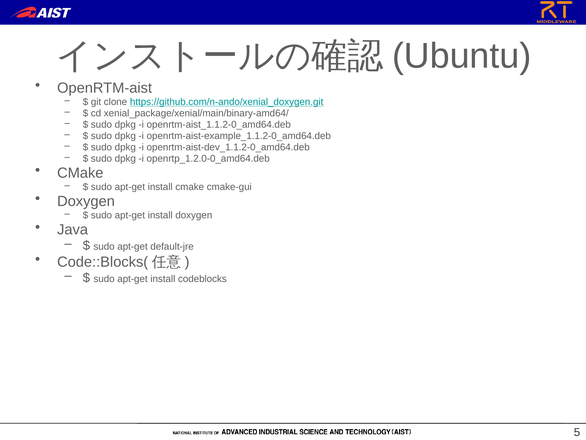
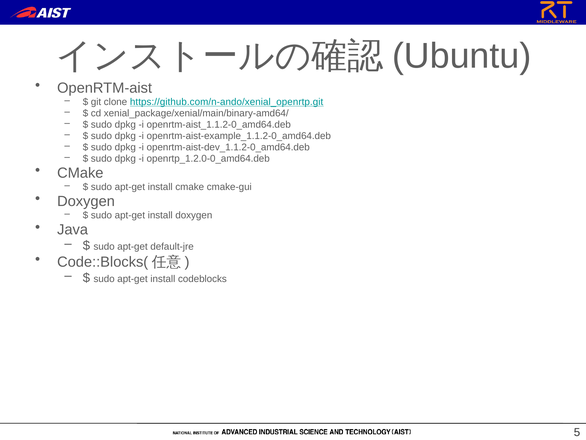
https://github.com/n-ando/xenial_doxygen.git: https://github.com/n-ando/xenial_doxygen.git -> https://github.com/n-ando/xenial_openrtp.git
